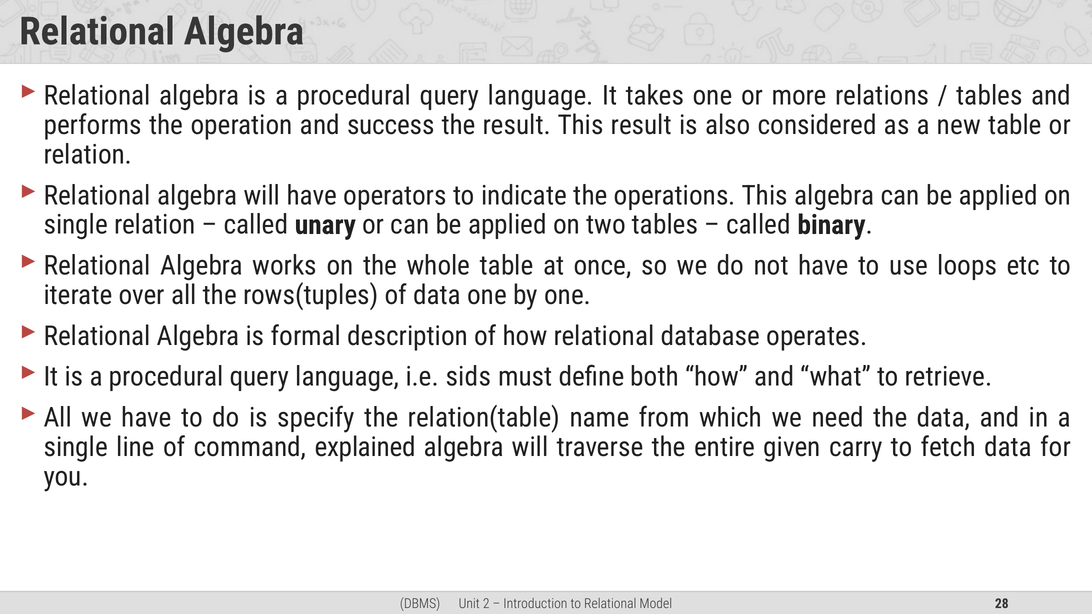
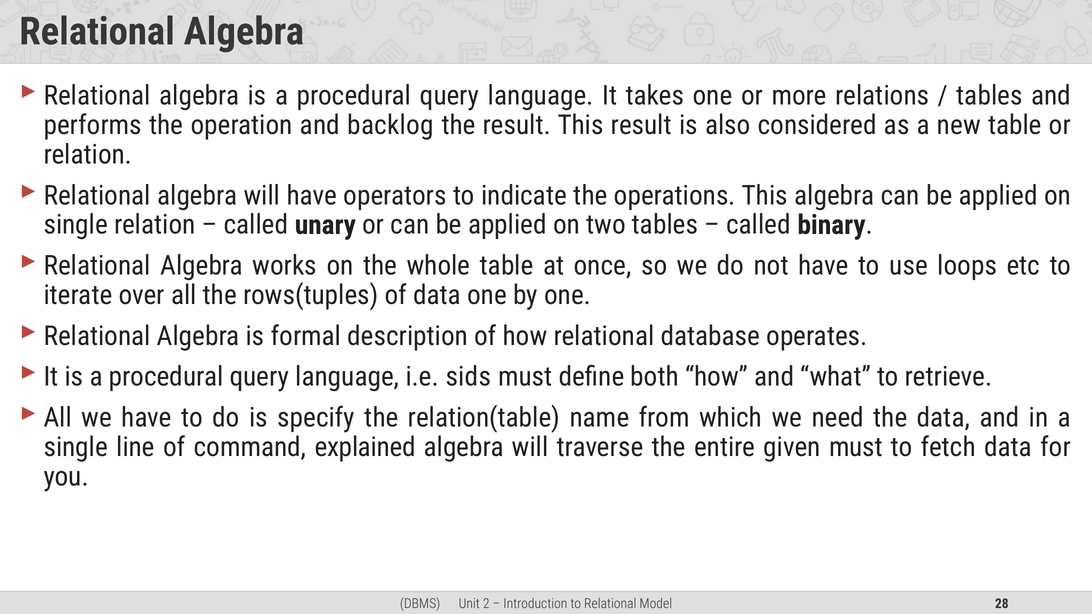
success: success -> backlog
given carry: carry -> must
